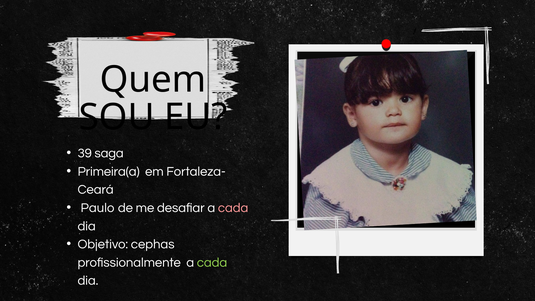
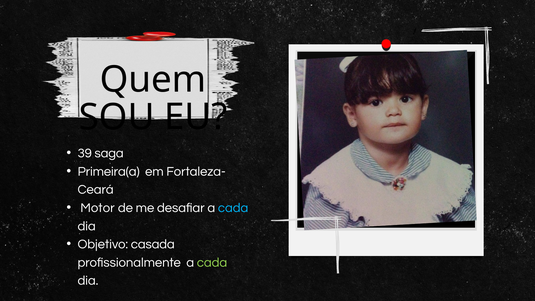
Paulo: Paulo -> Motor
cada at (233, 208) colour: pink -> light blue
cephas: cephas -> casada
